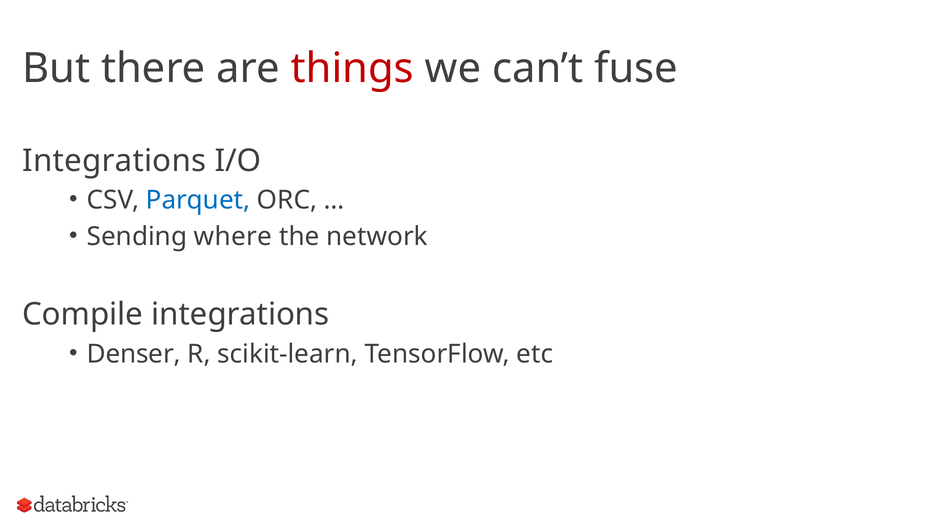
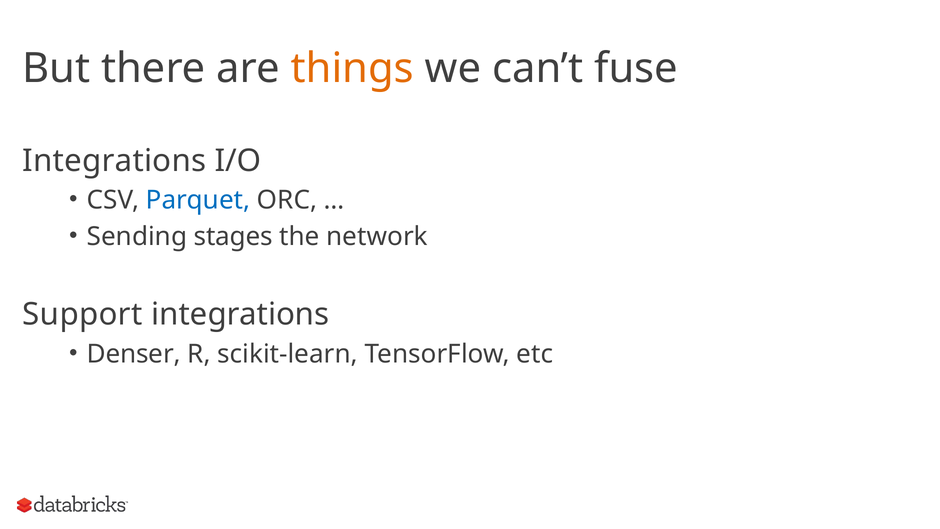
things colour: red -> orange
where: where -> stages
Compile: Compile -> Support
